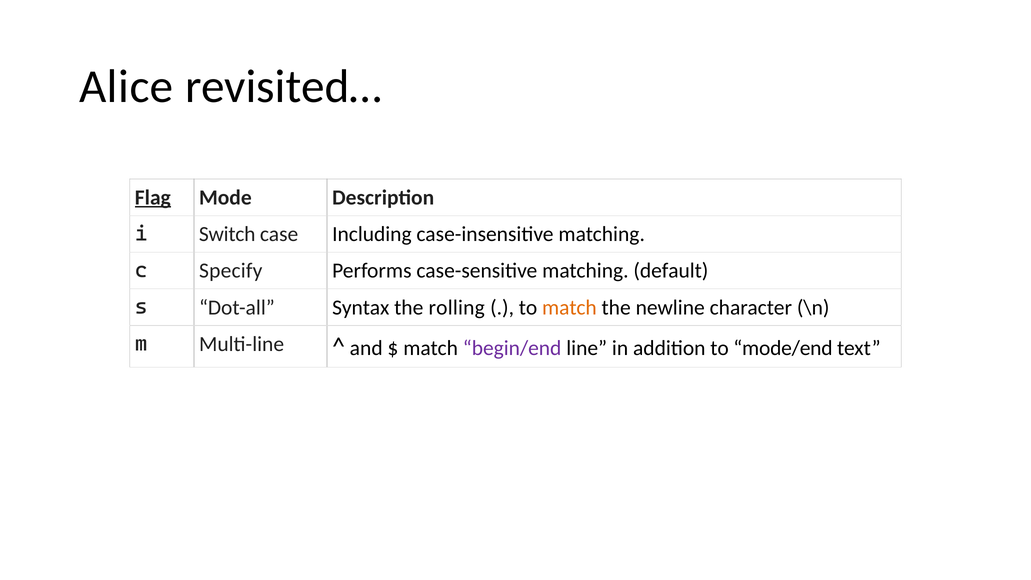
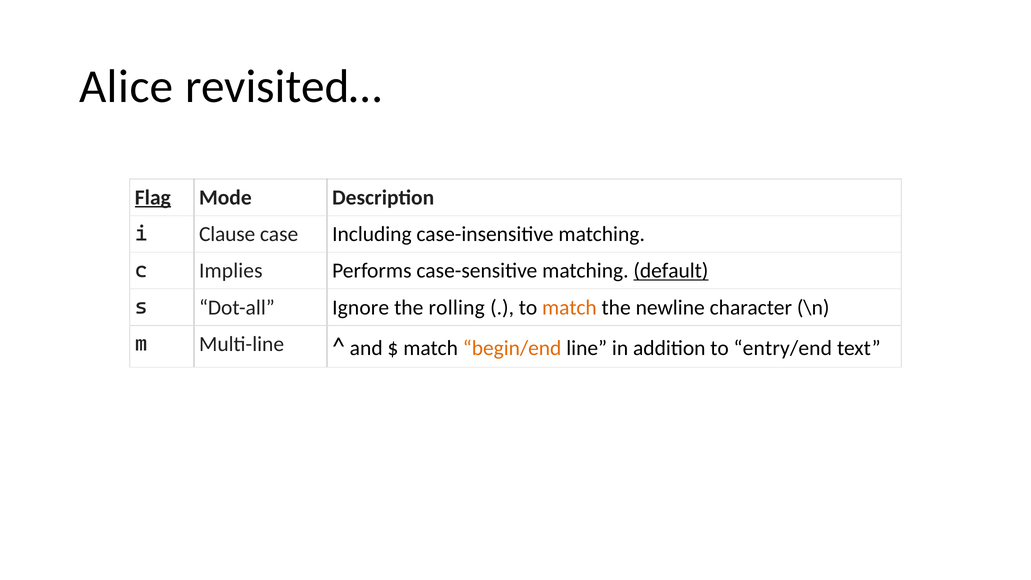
Switch: Switch -> Clause
Specify: Specify -> Implies
default underline: none -> present
Syntax: Syntax -> Ignore
begin/end colour: purple -> orange
mode/end: mode/end -> entry/end
